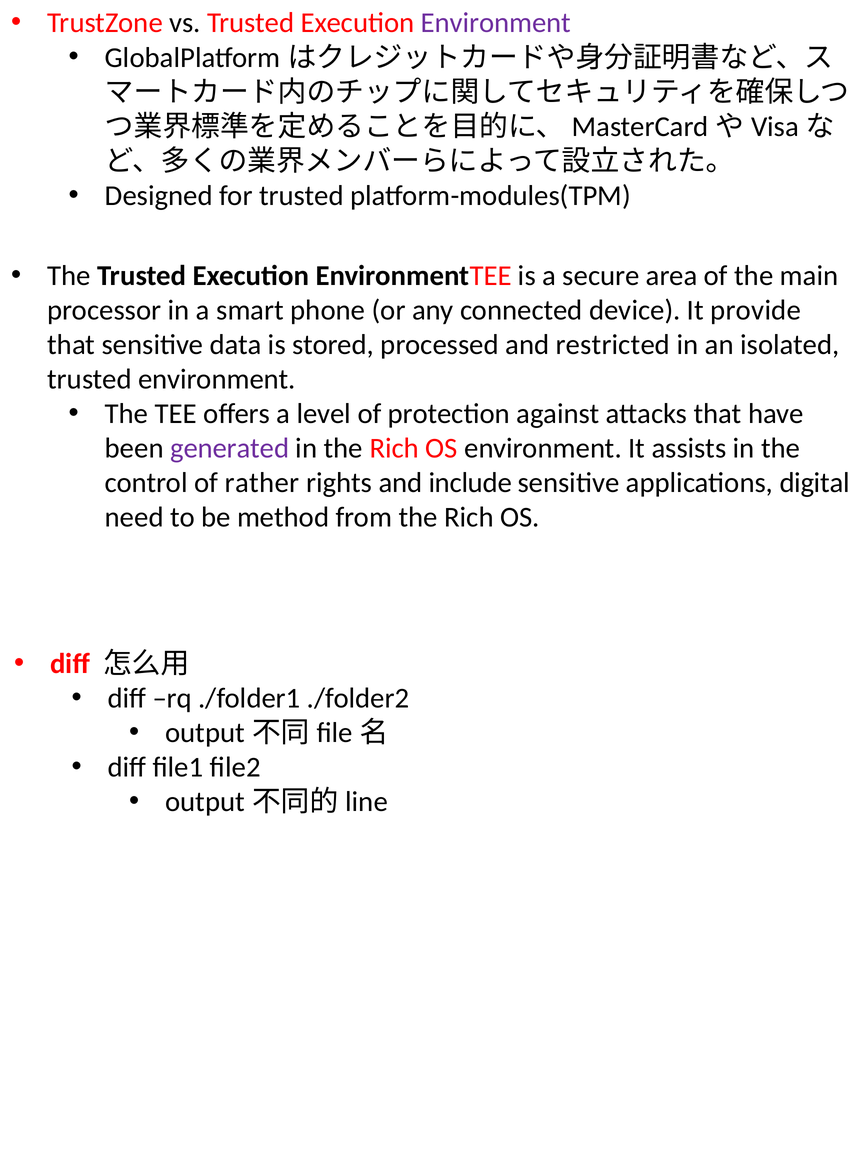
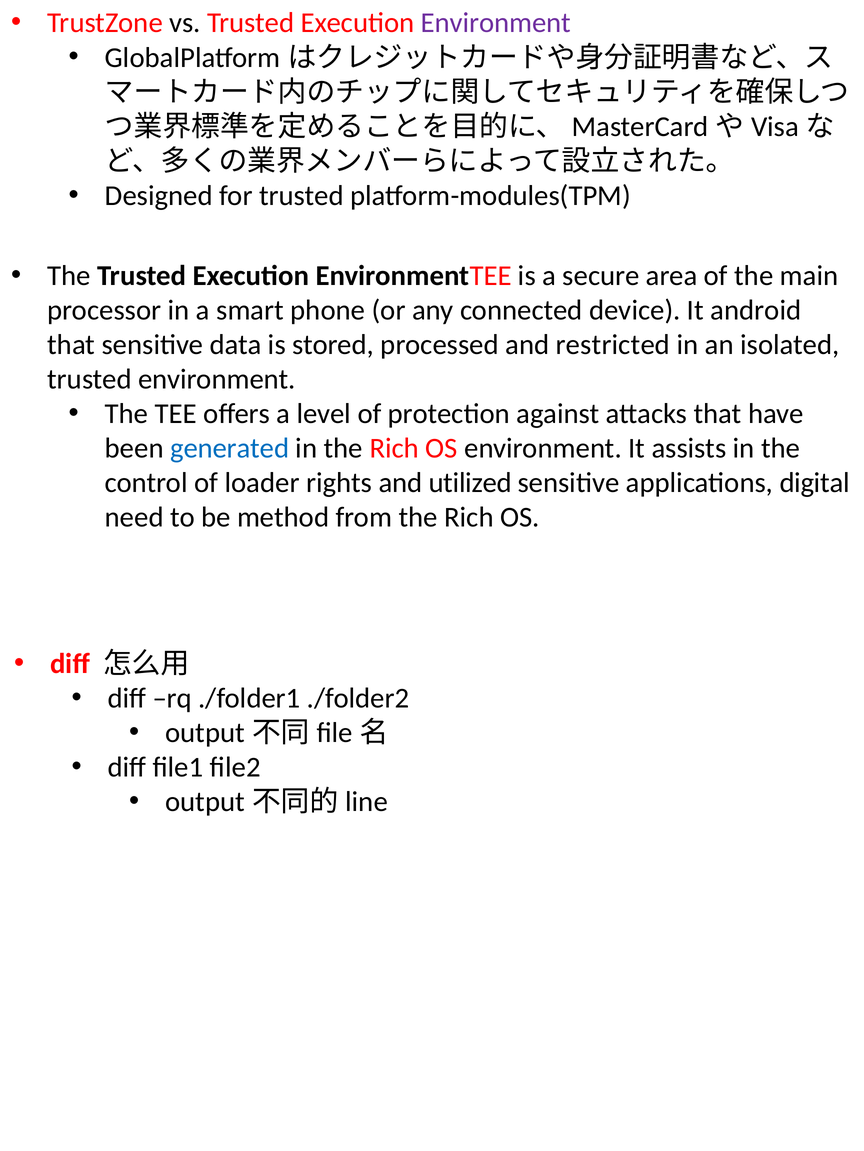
provide: provide -> android
generated colour: purple -> blue
rather: rather -> loader
include: include -> utilized
